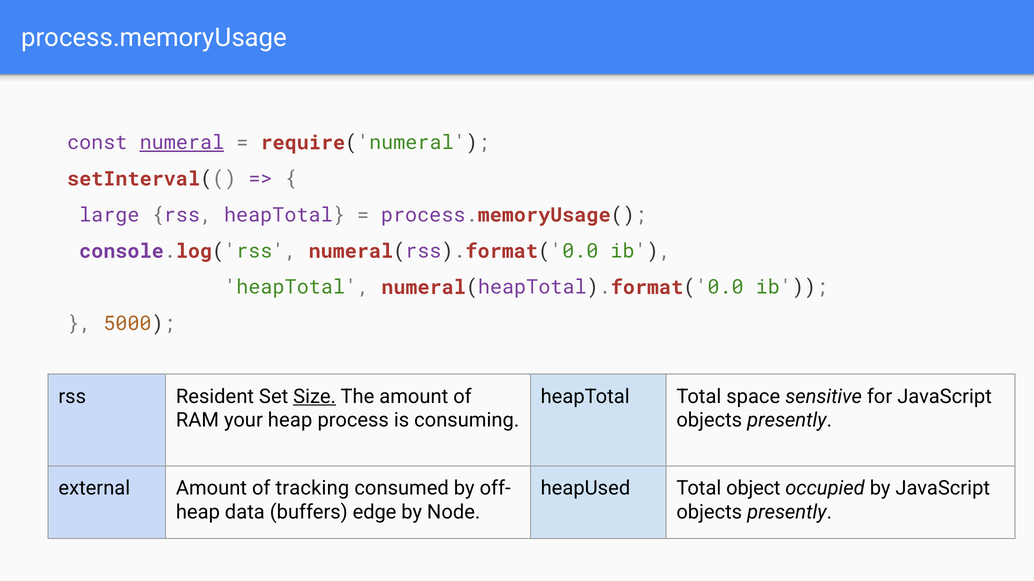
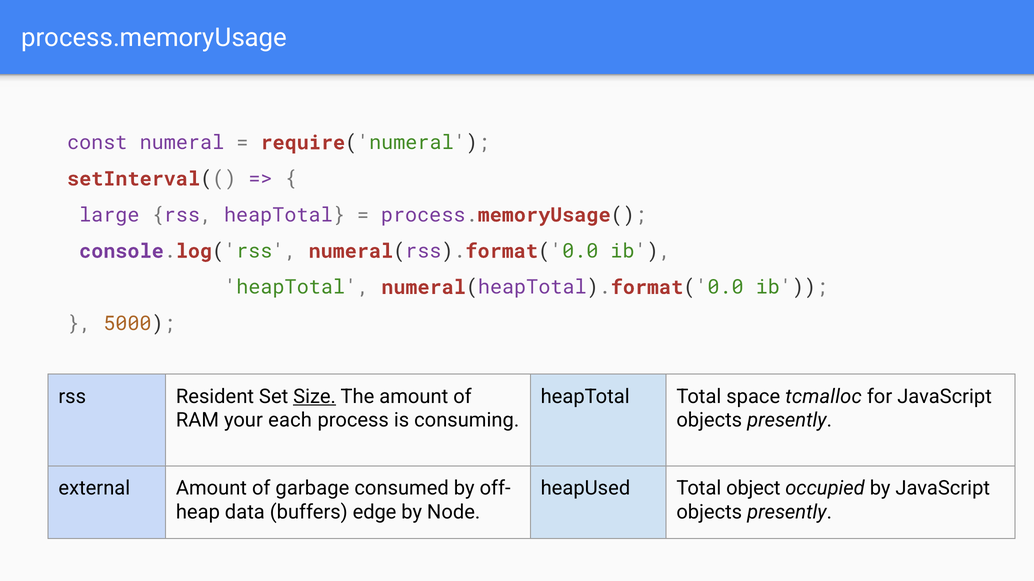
numeral underline: present -> none
sensitive: sensitive -> tcmalloc
your heap: heap -> each
tracking: tracking -> garbage
